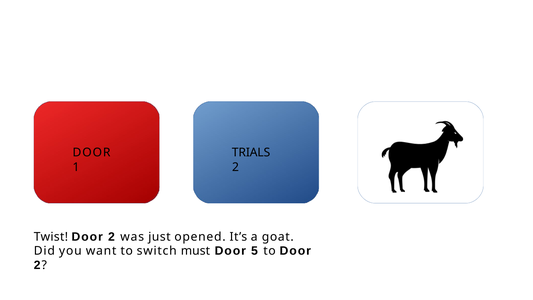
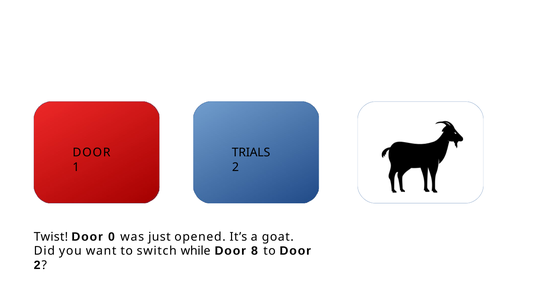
Twist Door 2: 2 -> 0
must: must -> while
Door 5: 5 -> 8
